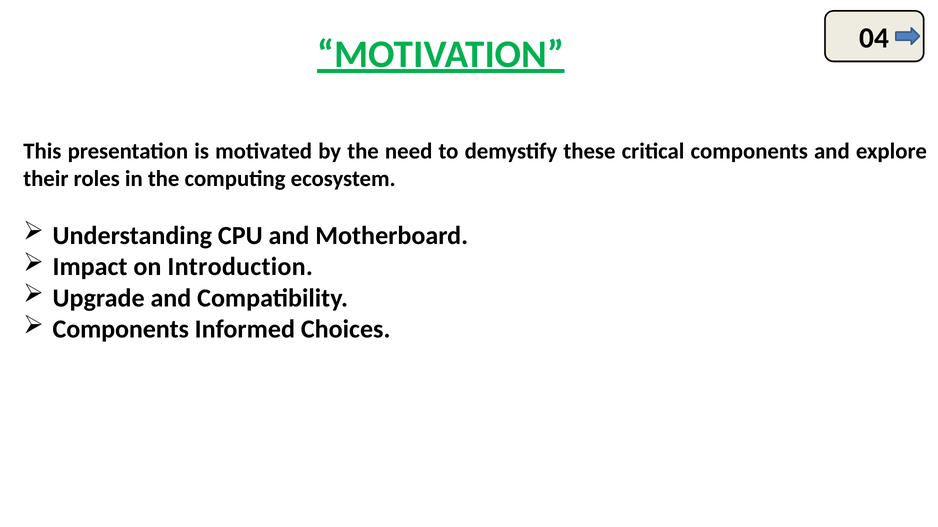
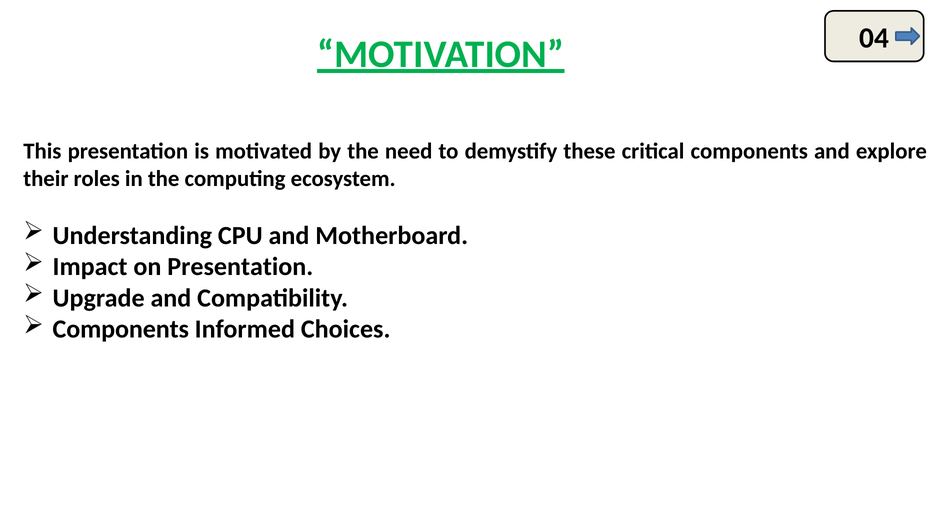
on Introduction: Introduction -> Presentation
